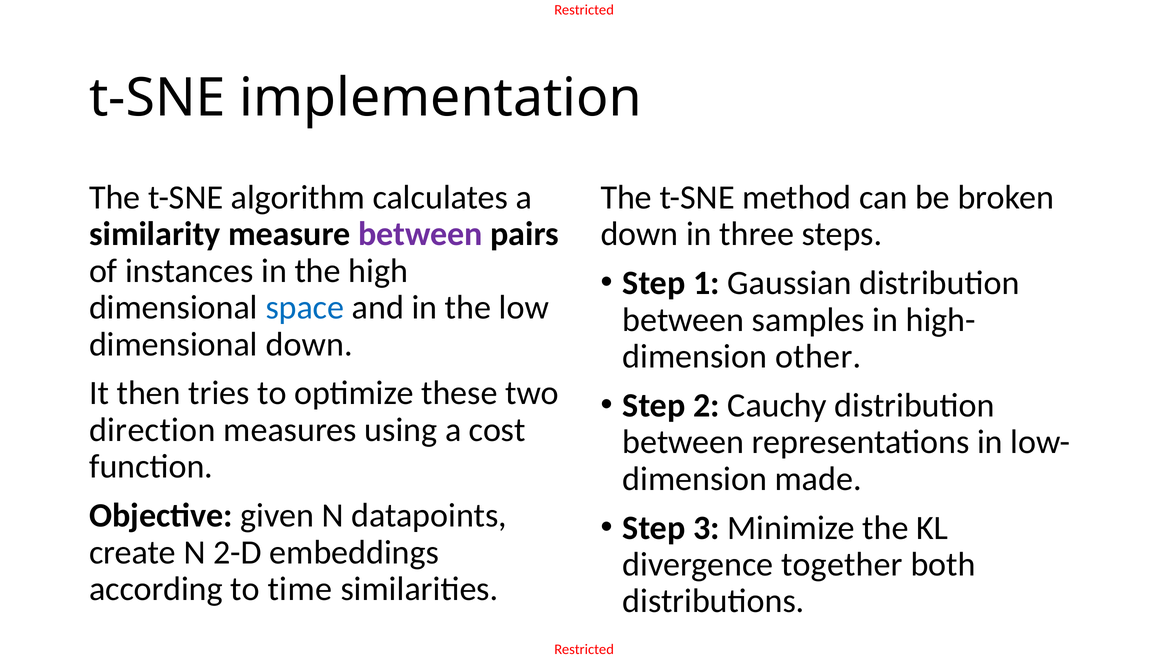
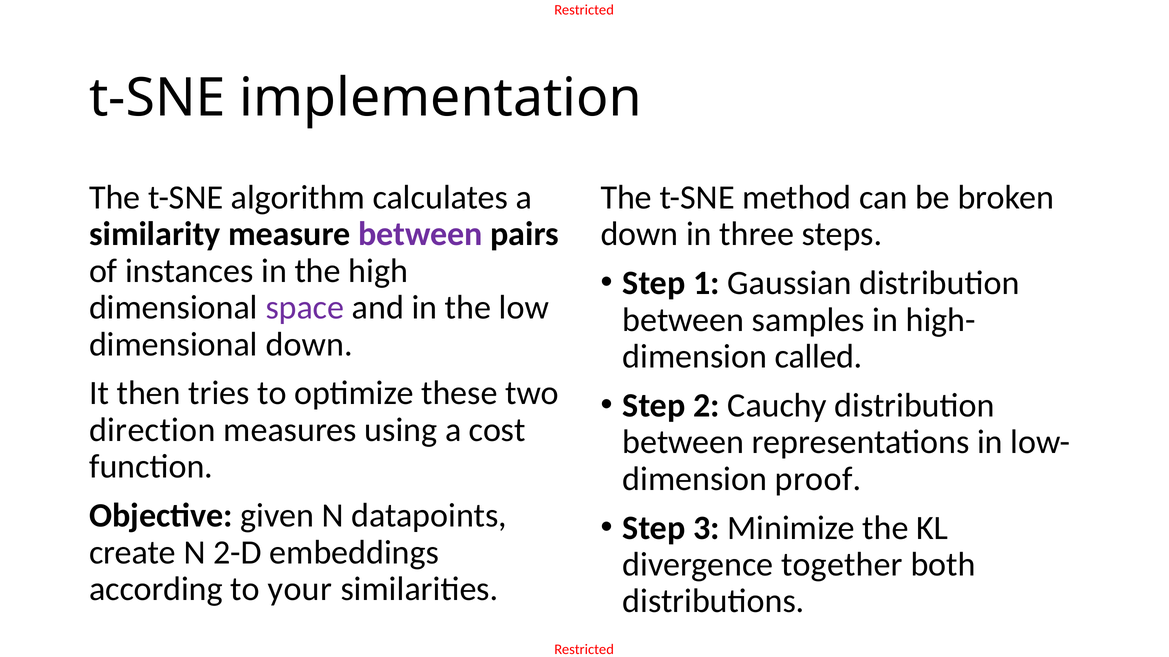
space colour: blue -> purple
other: other -> called
made: made -> proof
time: time -> your
